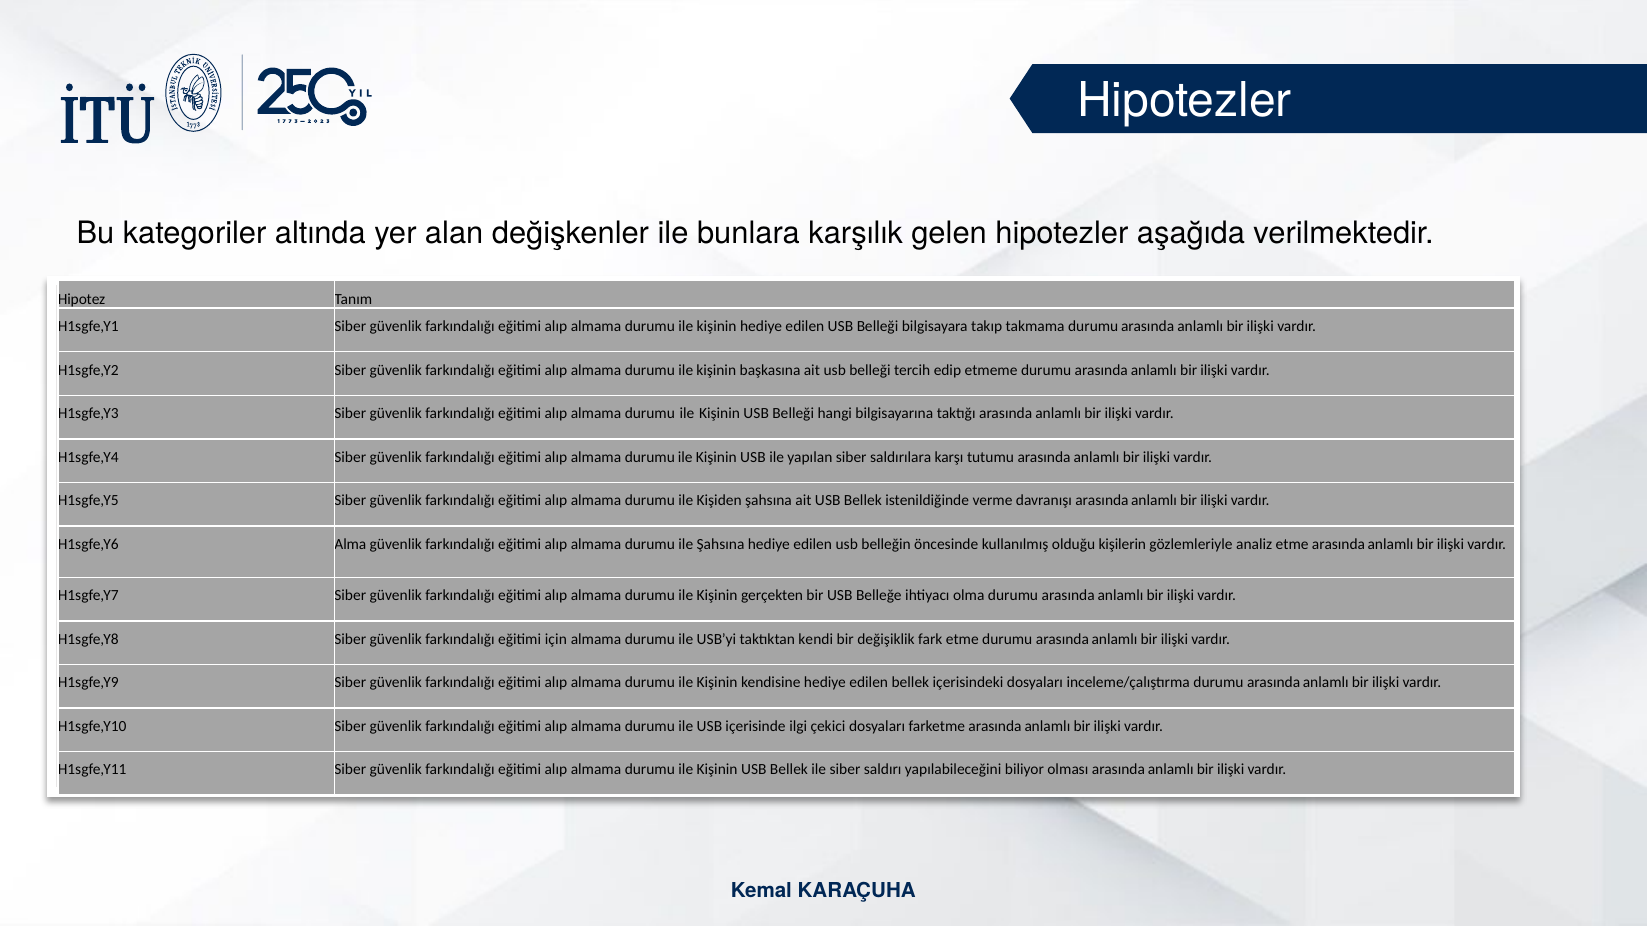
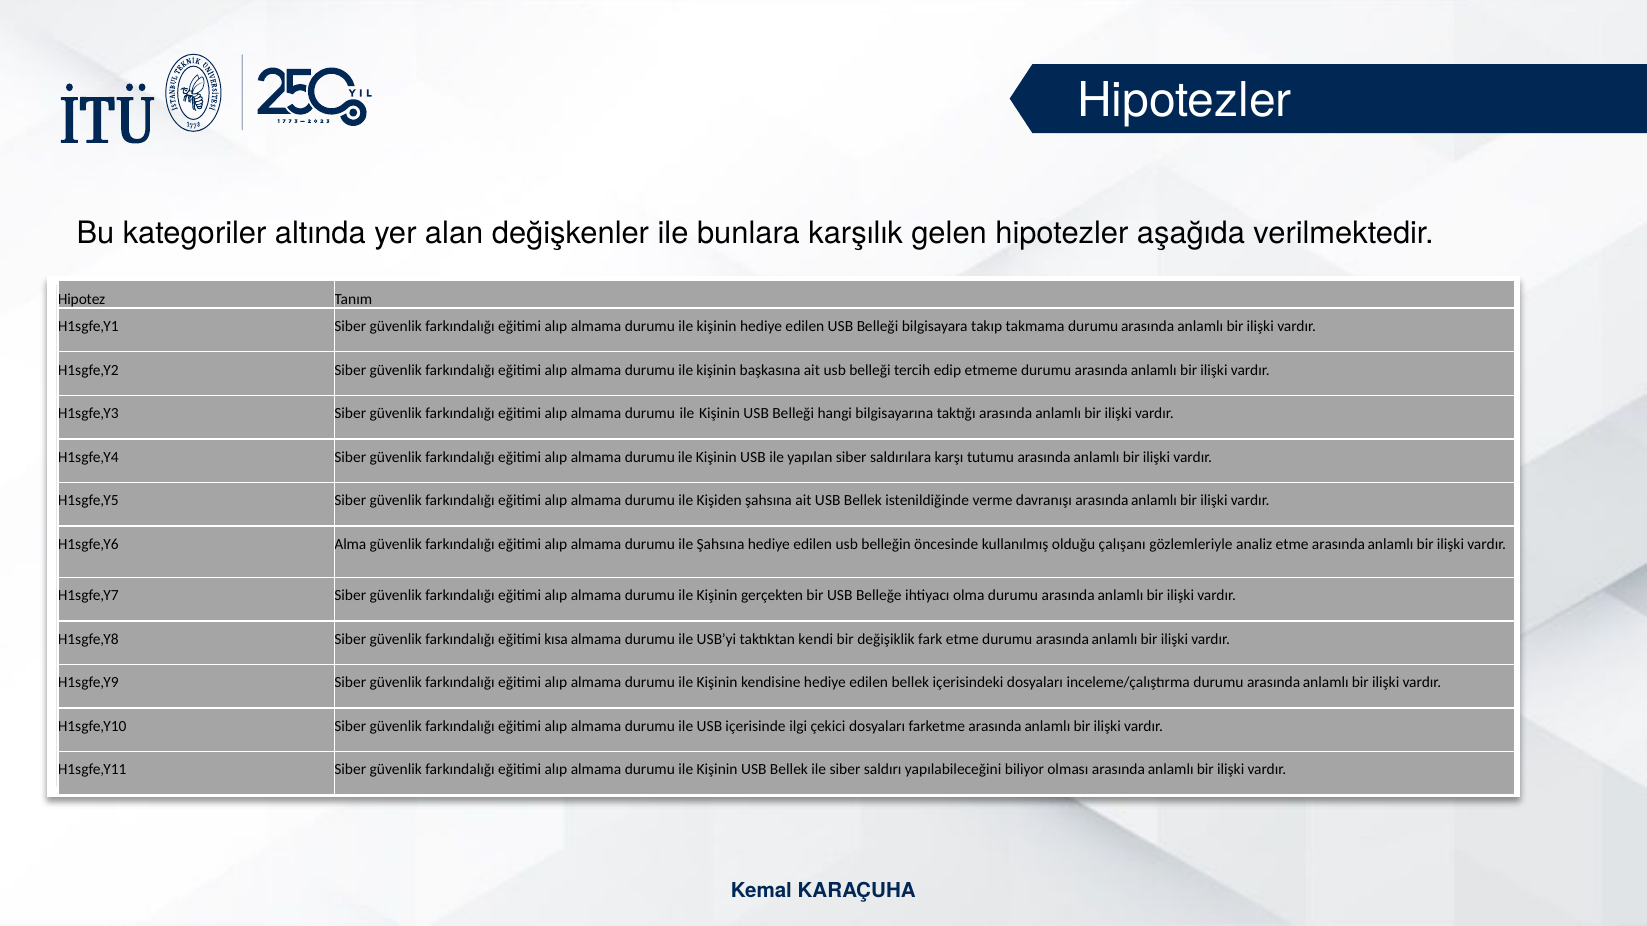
kişilerin: kişilerin -> çalışanı
için: için -> kısa
